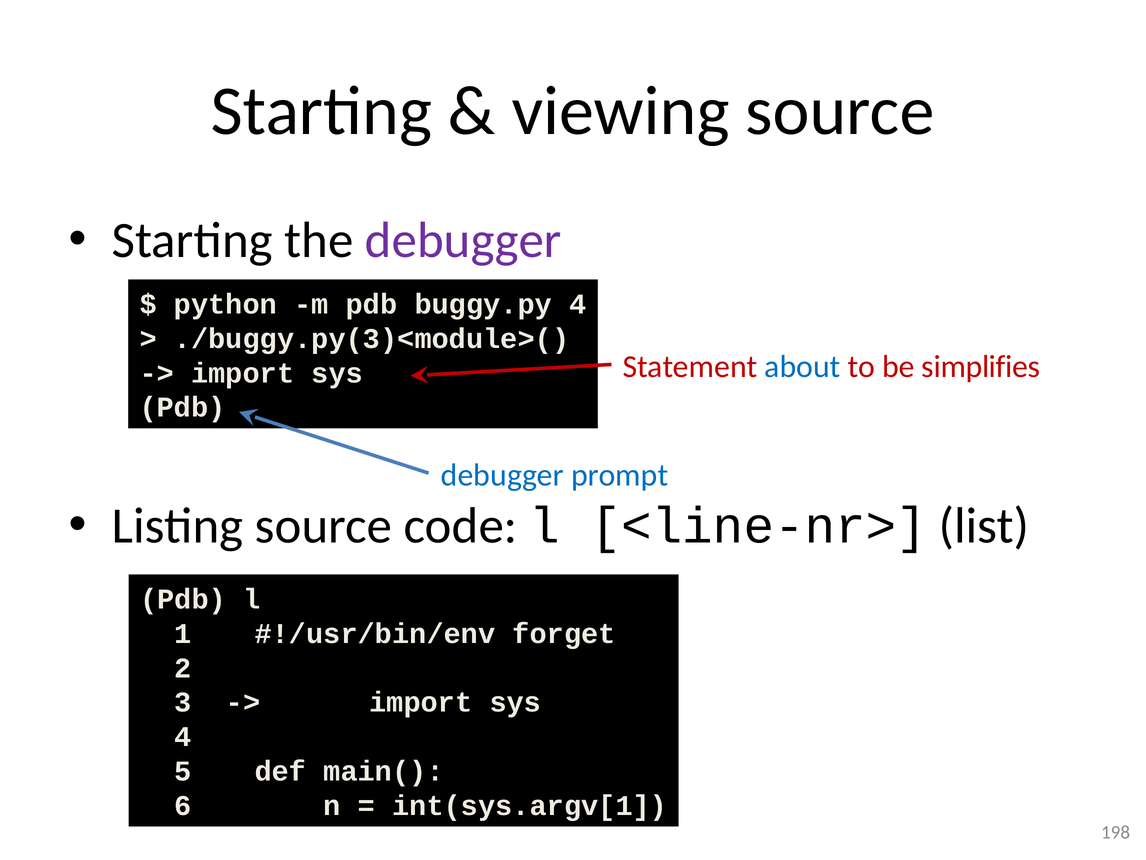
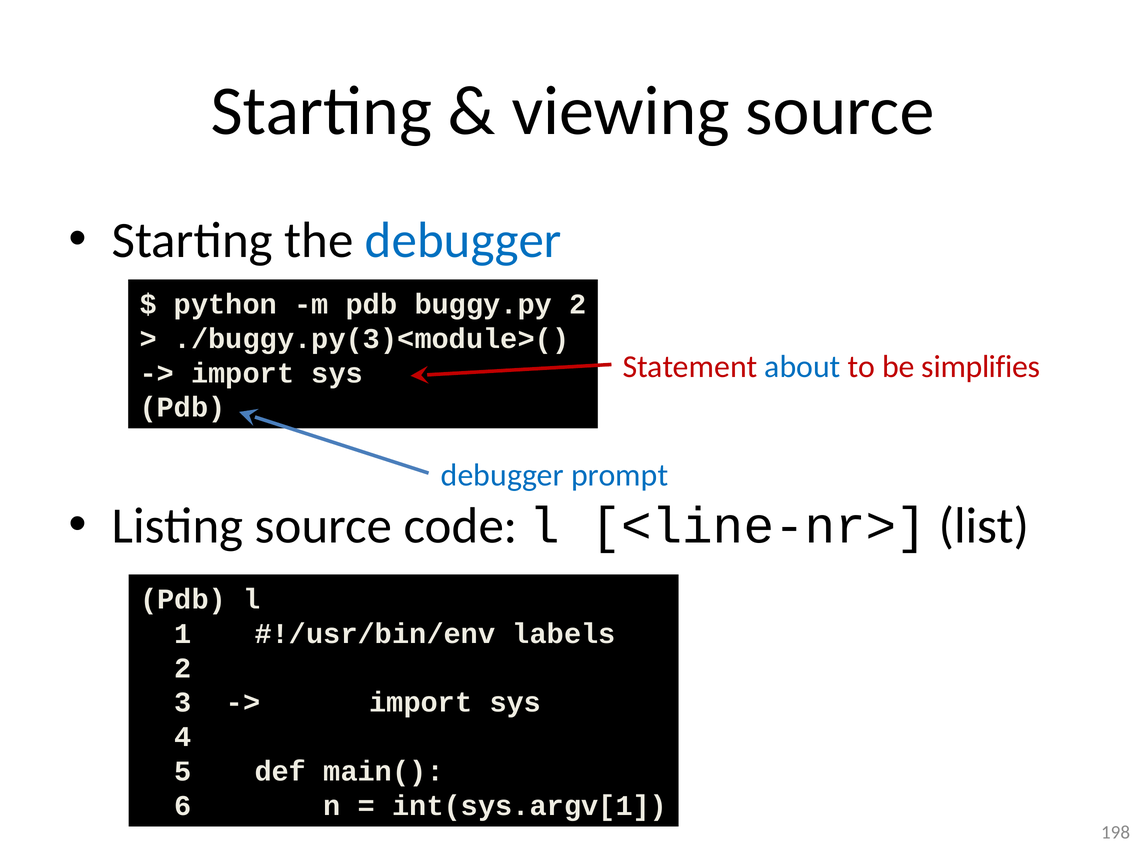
debugger at (463, 240) colour: purple -> blue
buggy.py 4: 4 -> 2
forget: forget -> labels
